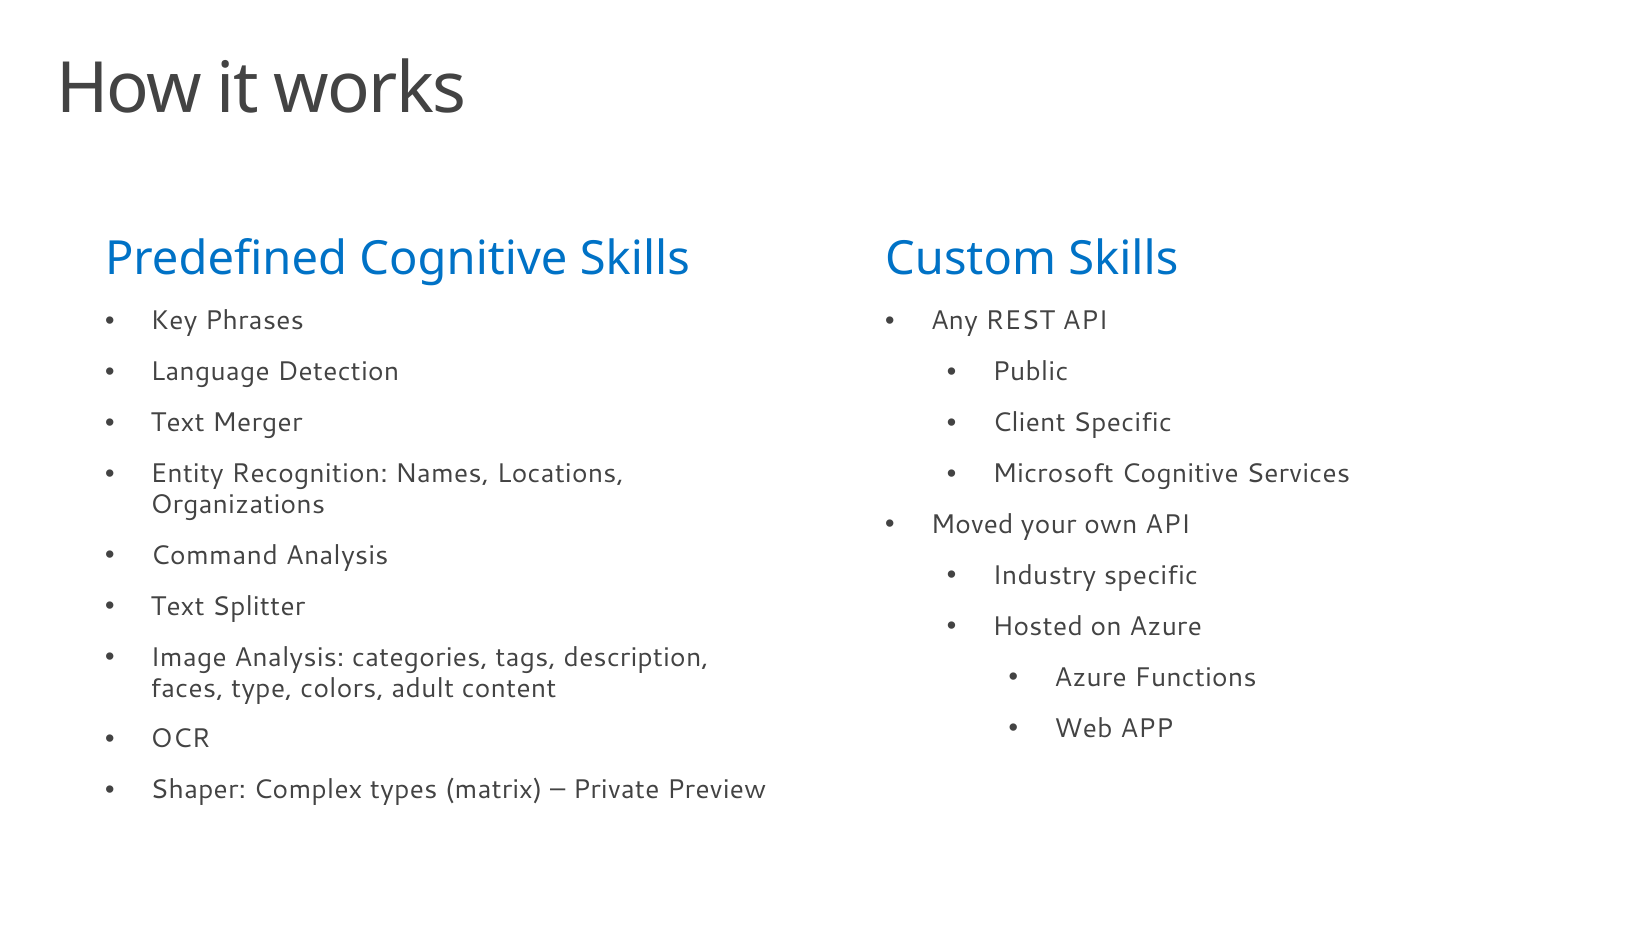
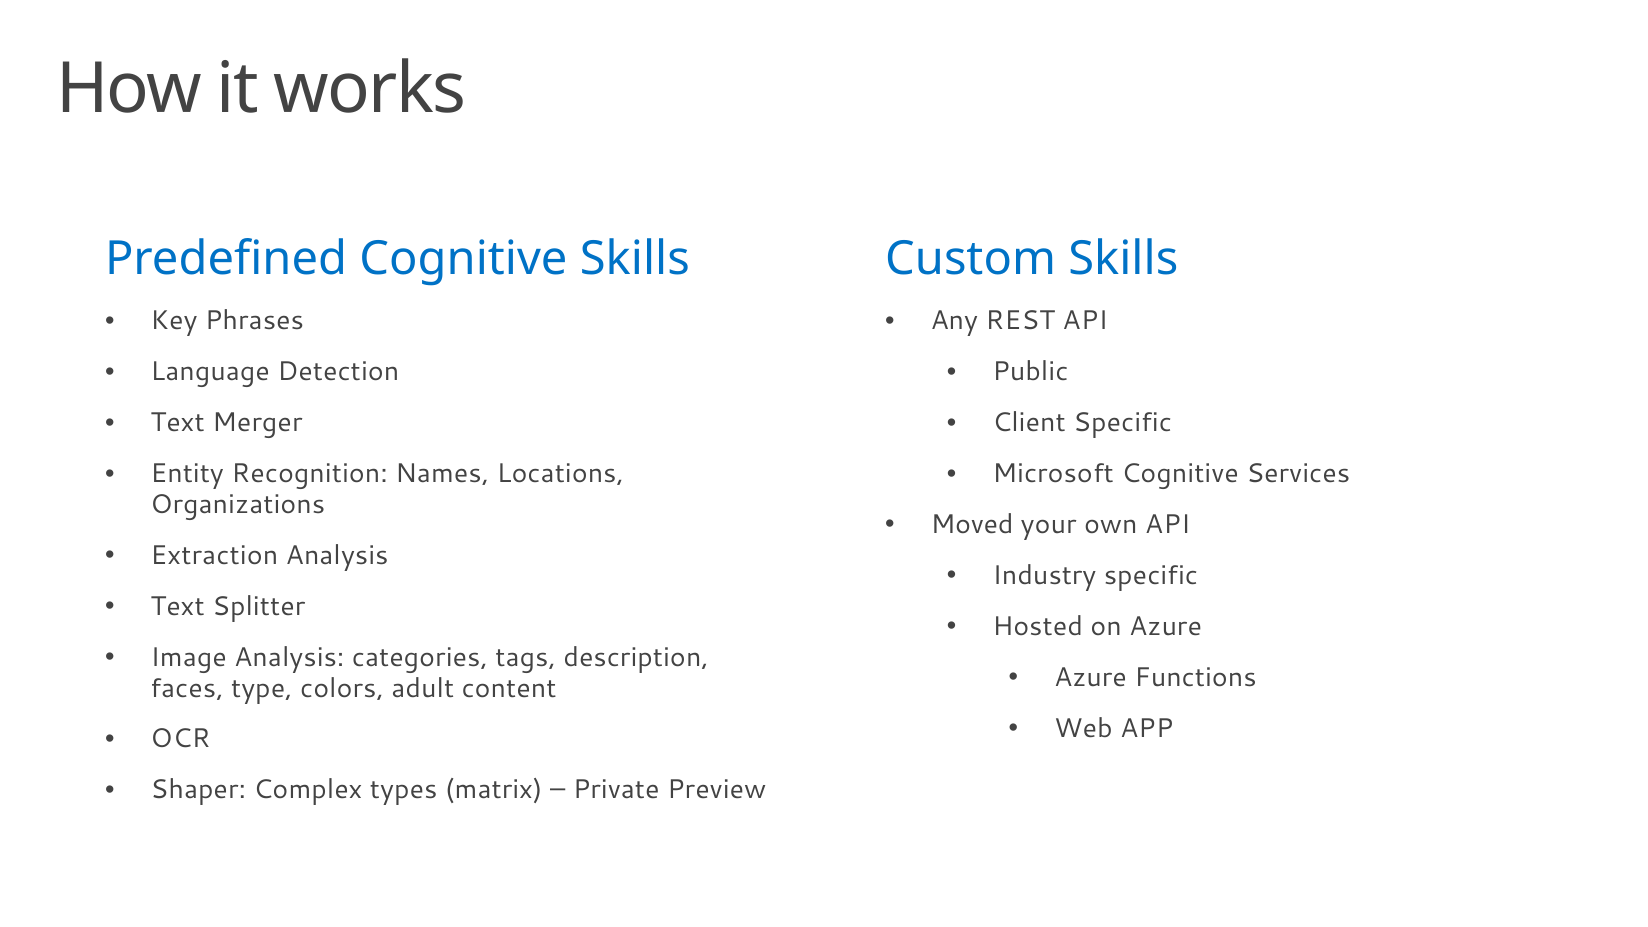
Command: Command -> Extraction
